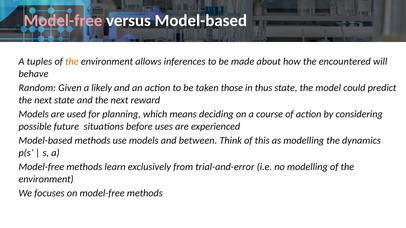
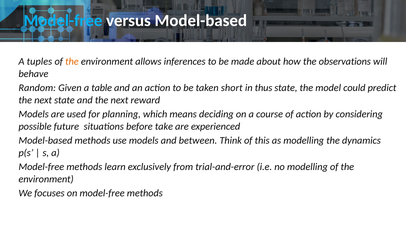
Model-free at (63, 21) colour: pink -> light blue
encountered: encountered -> observations
likely: likely -> table
those: those -> short
uses: uses -> take
